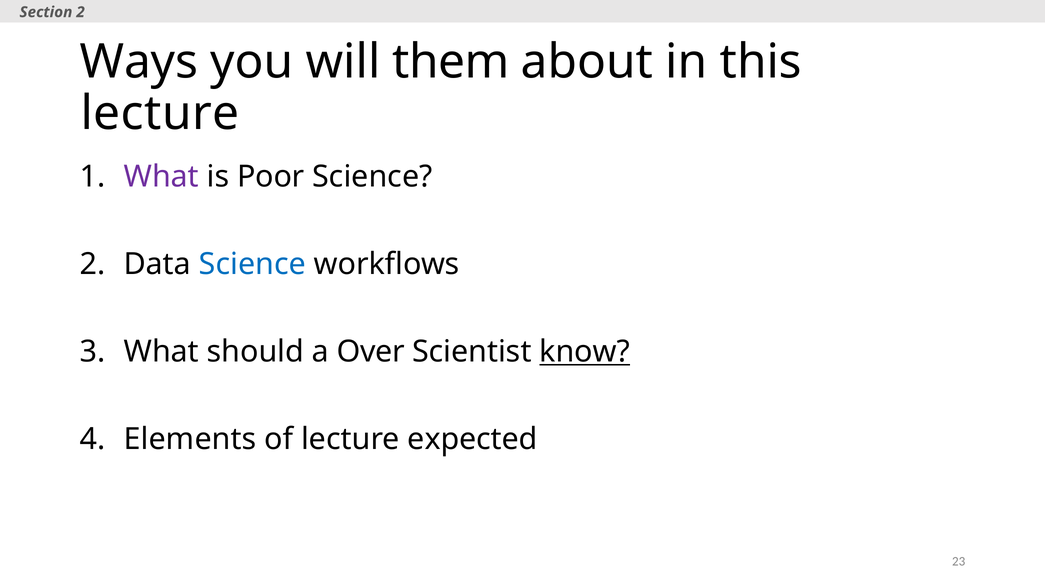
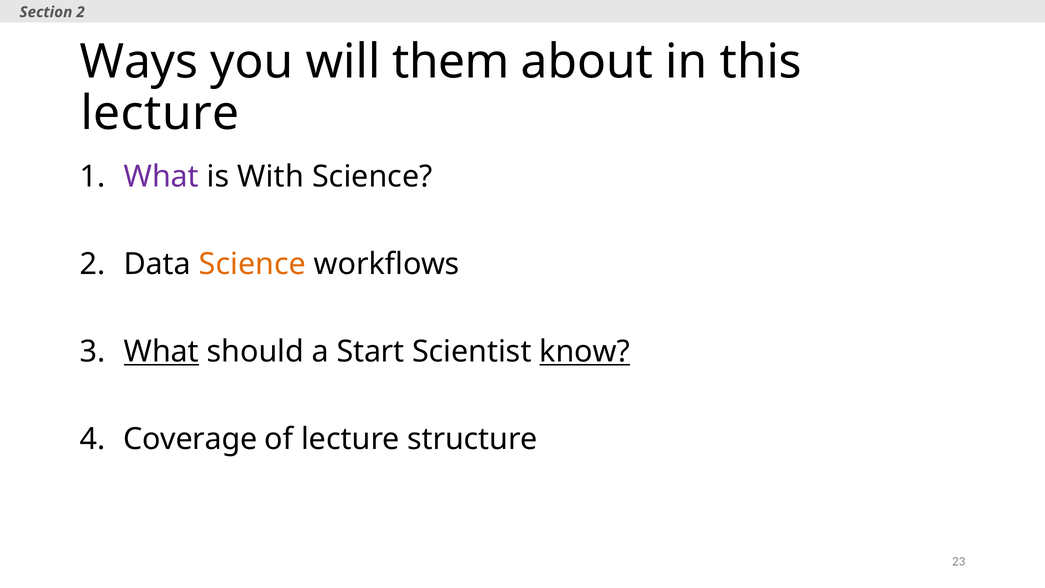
Poor: Poor -> With
Science at (252, 264) colour: blue -> orange
What at (161, 352) underline: none -> present
Over: Over -> Start
Elements: Elements -> Coverage
expected: expected -> structure
